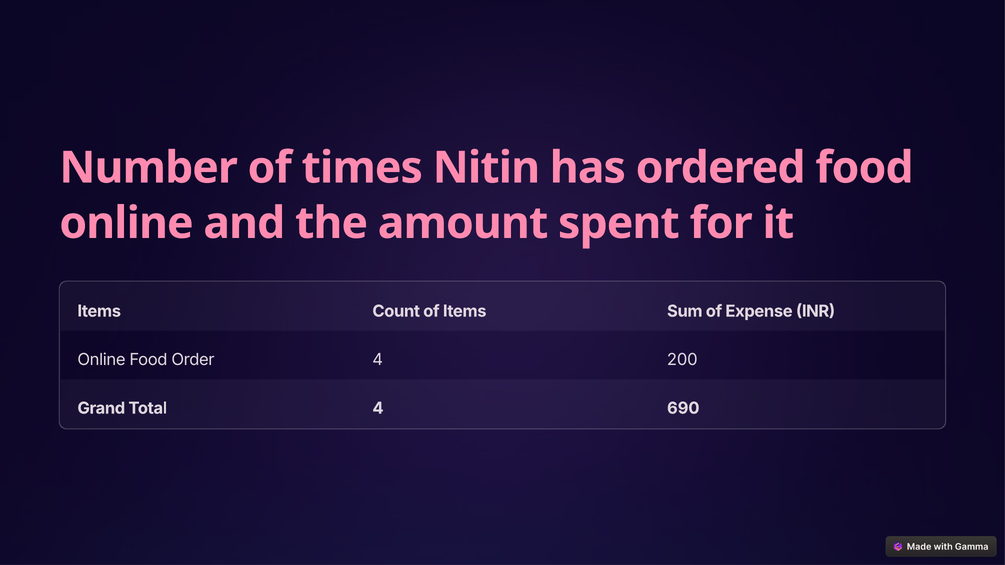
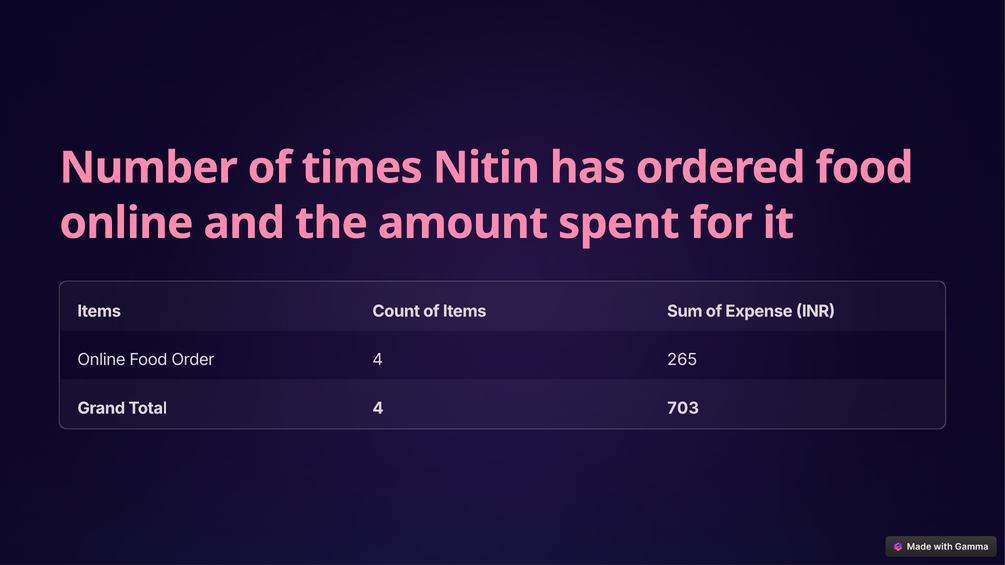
200: 200 -> 265
690: 690 -> 703
